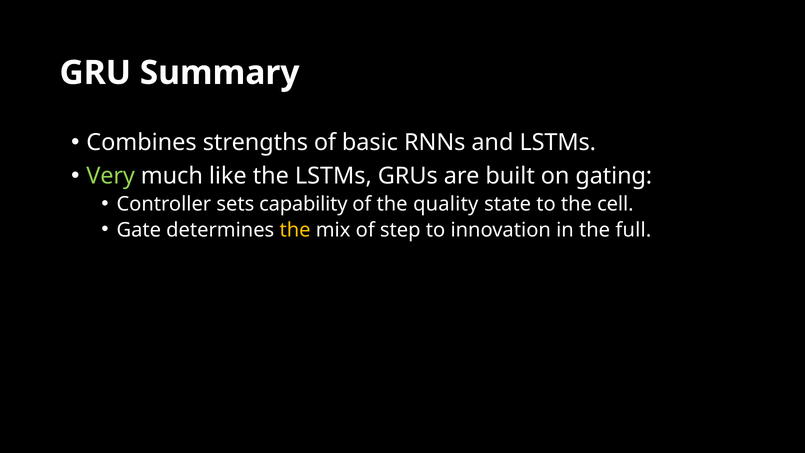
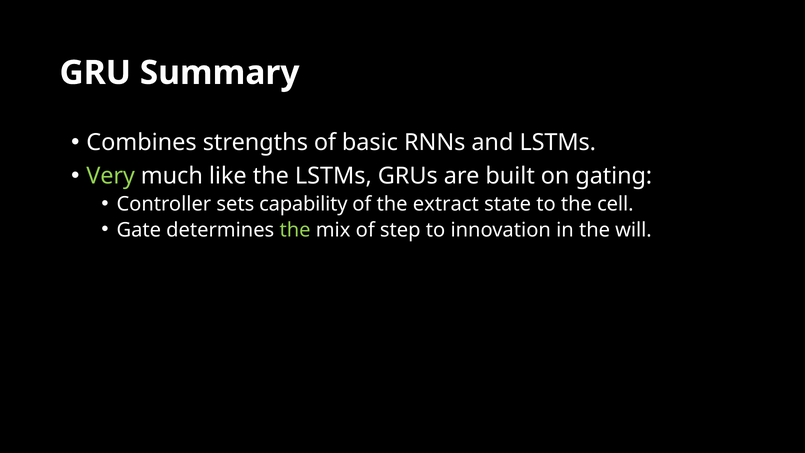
quality: quality -> extract
the at (295, 230) colour: yellow -> light green
full: full -> will
